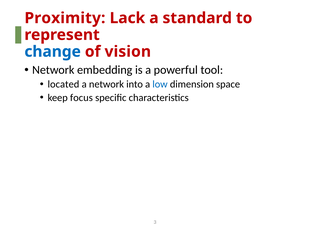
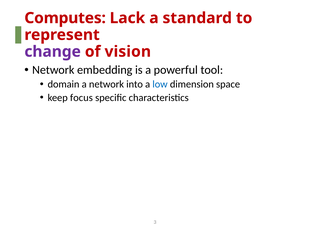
Proximity: Proximity -> Computes
change colour: blue -> purple
located: located -> domain
